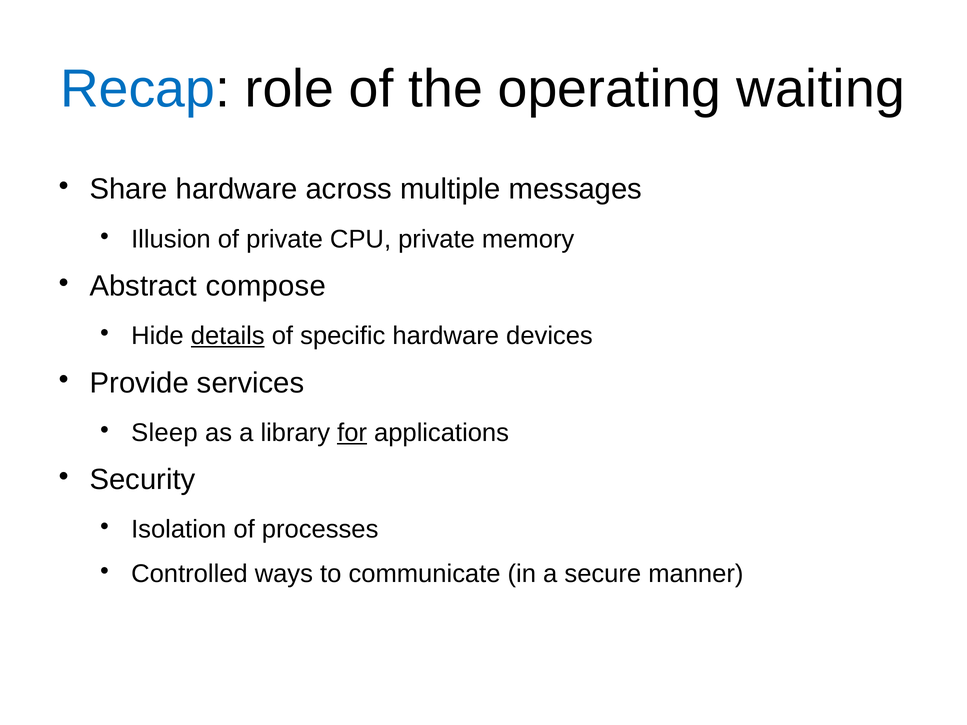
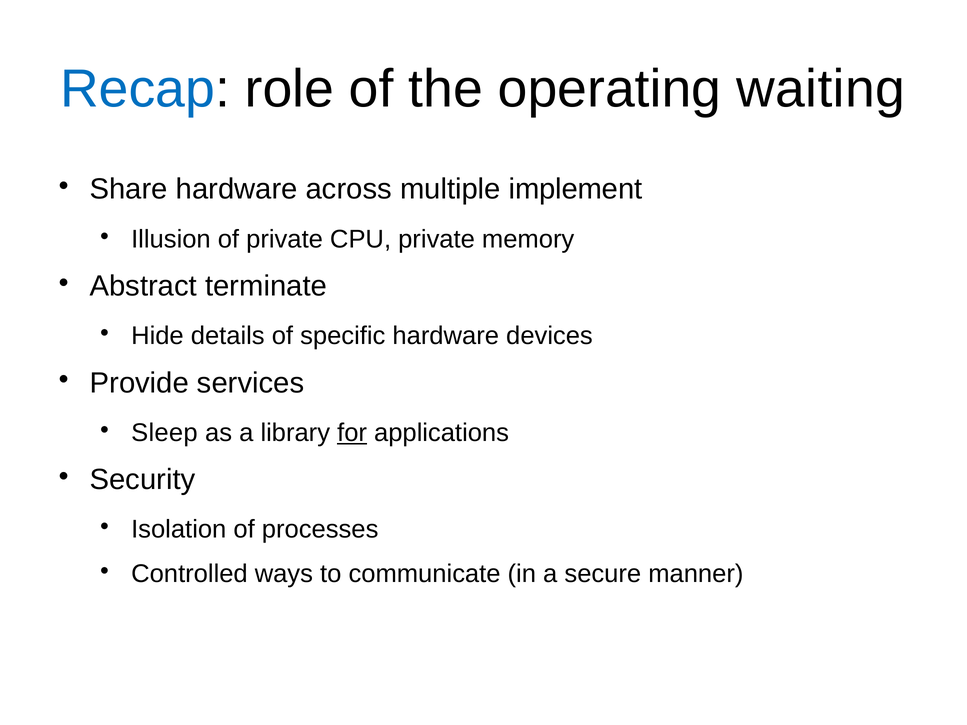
messages: messages -> implement
compose: compose -> terminate
details underline: present -> none
